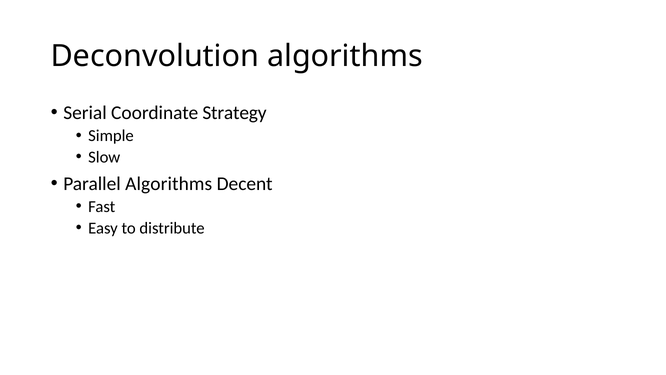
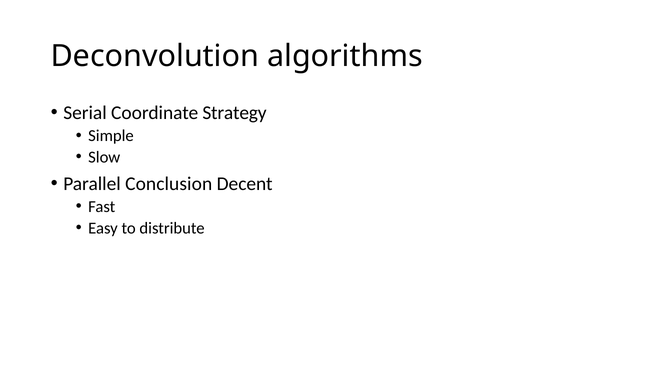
Parallel Algorithms: Algorithms -> Conclusion
